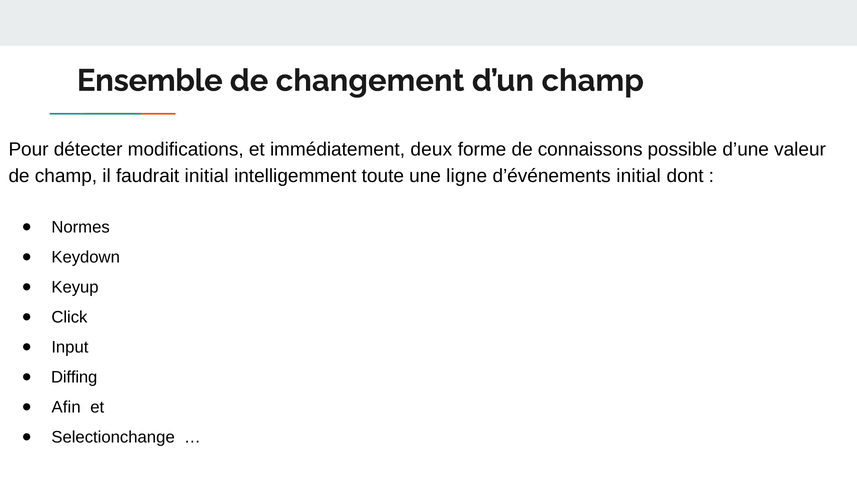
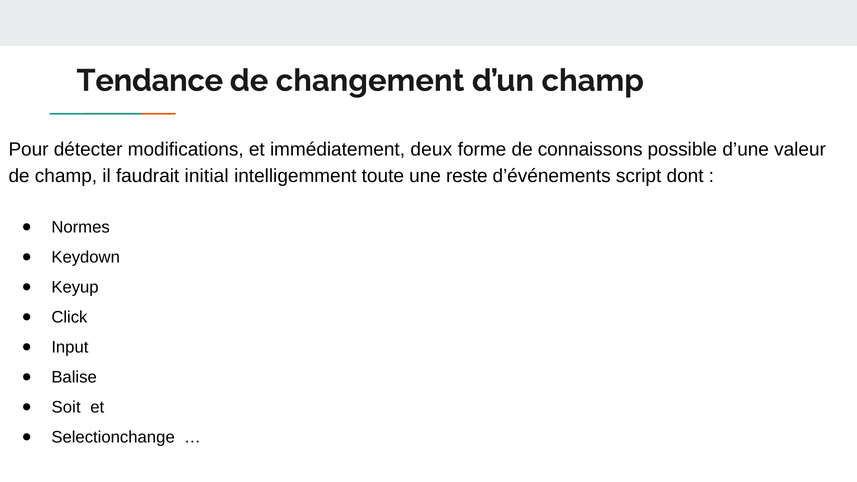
Ensemble: Ensemble -> Tendance
ligne: ligne -> reste
d’événements initial: initial -> script
Diffing: Diffing -> Balise
Afin: Afin -> Soit
